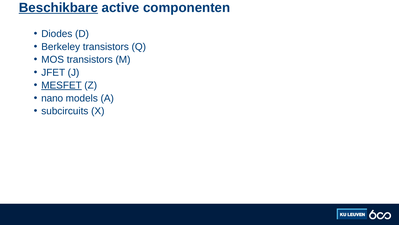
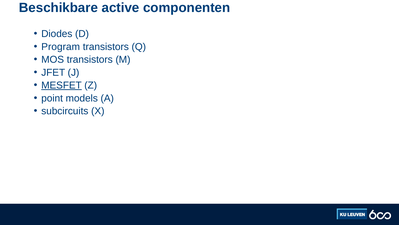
Beschikbare underline: present -> none
Berkeley: Berkeley -> Program
nano: nano -> point
